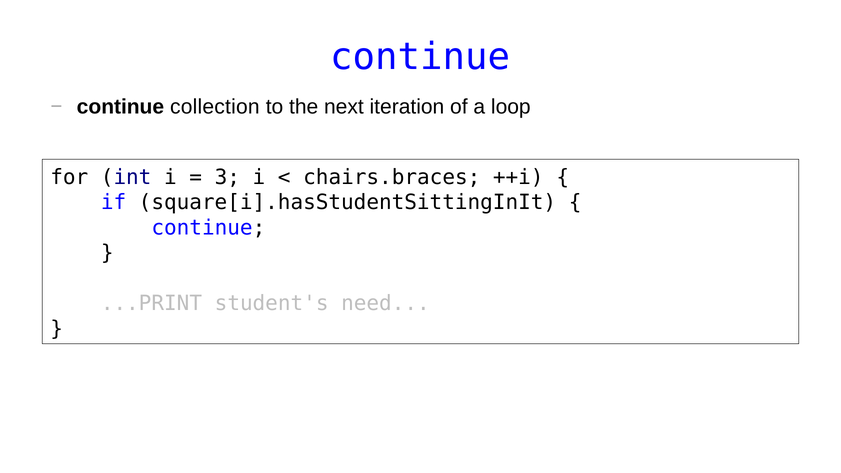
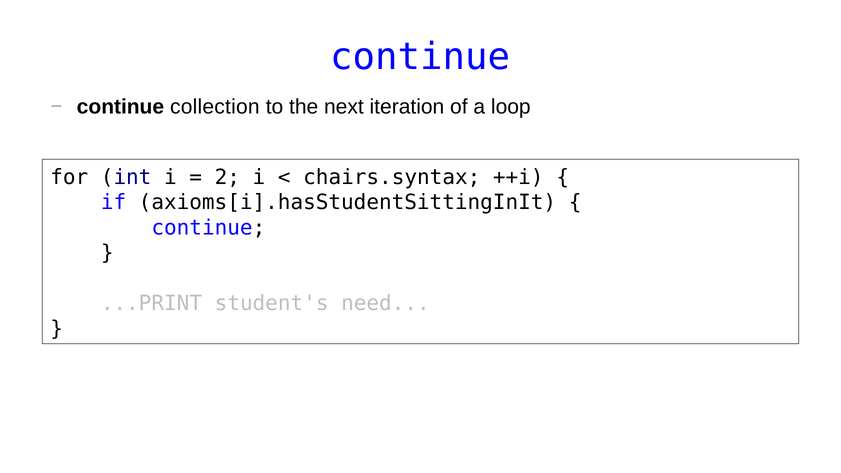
3: 3 -> 2
chairs.braces: chairs.braces -> chairs.syntax
square[i].hasStudentSittingInIt: square[i].hasStudentSittingInIt -> axioms[i].hasStudentSittingInIt
